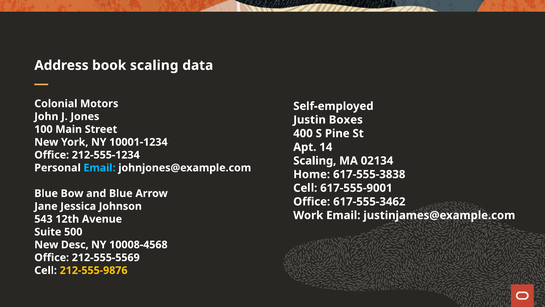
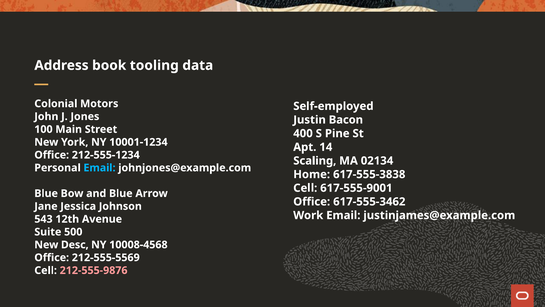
book scaling: scaling -> tooling
Boxes: Boxes -> Bacon
212-555-9876 colour: yellow -> pink
